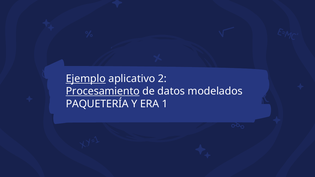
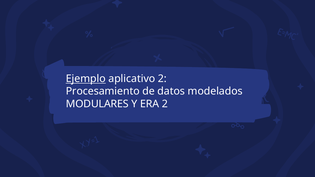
Procesamiento underline: present -> none
PAQUETERÍA: PAQUETERÍA -> MODULARES
ERA 1: 1 -> 2
